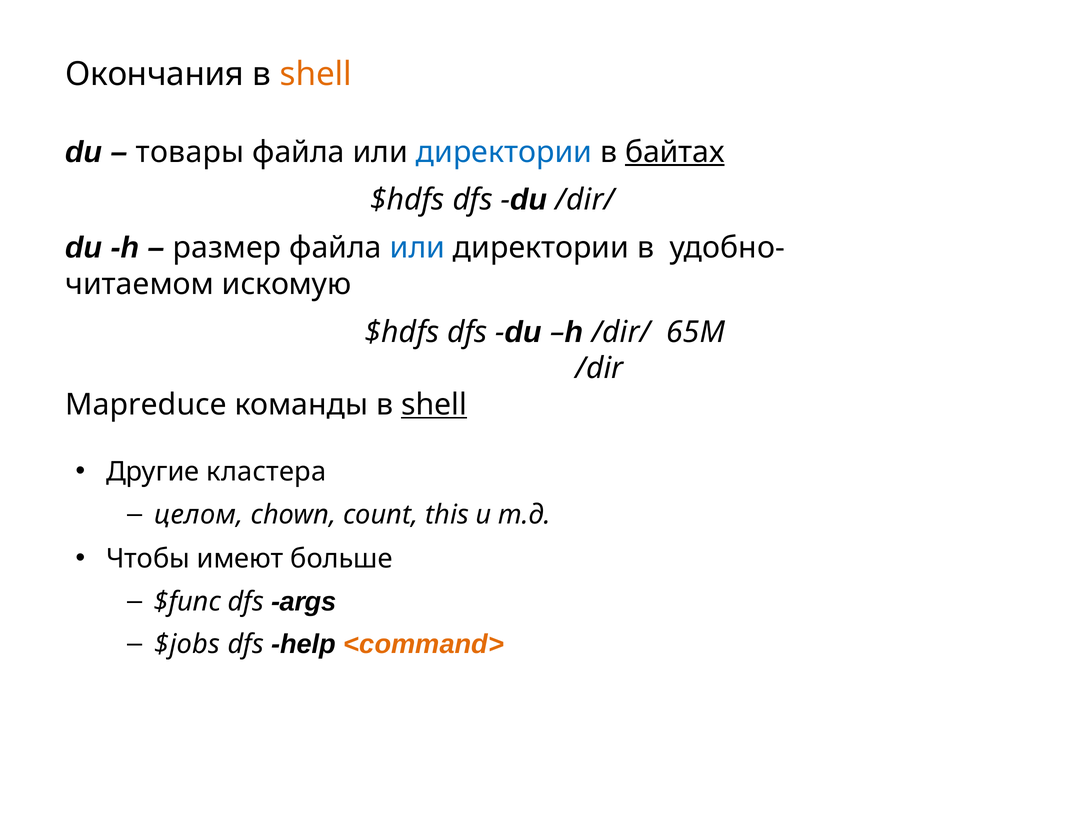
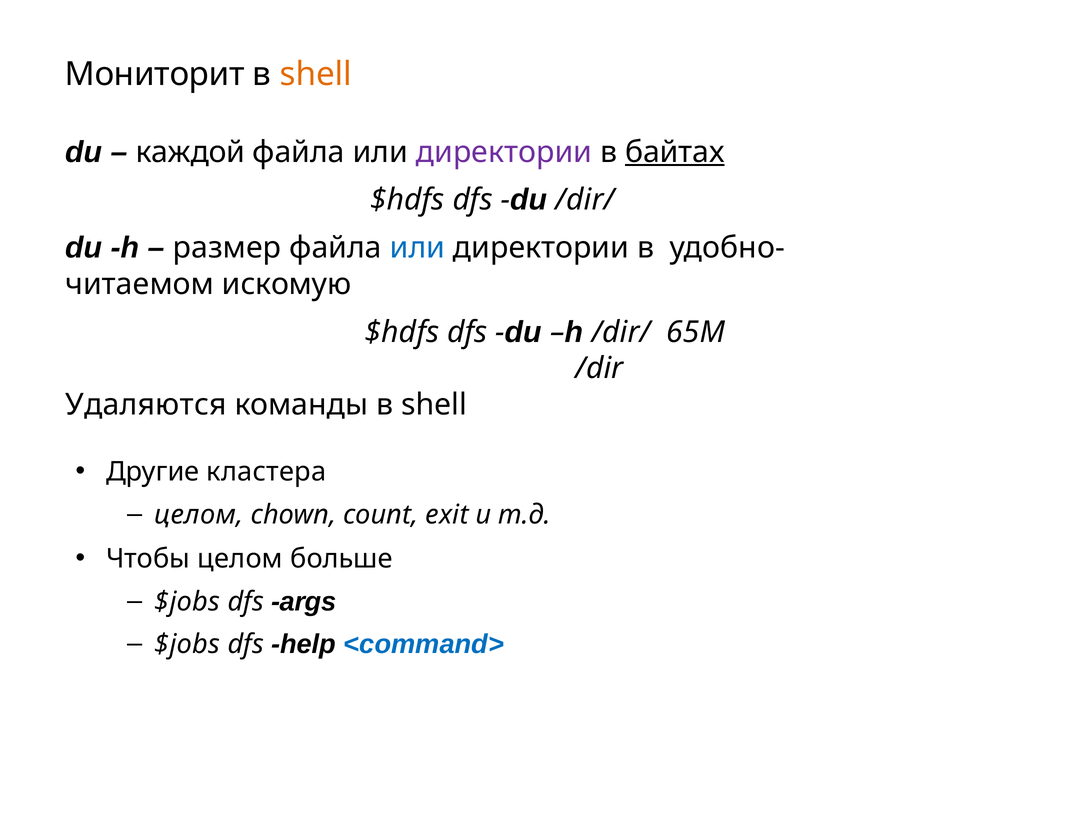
Окончания: Окончания -> Мониторит
товары: товары -> каждой
директории at (504, 152) colour: blue -> purple
Mapreduce: Mapreduce -> Удаляются
shell at (434, 405) underline: present -> none
this: this -> exit
Чтобы имеют: имеют -> целом
$func at (187, 602): $func -> $jobs
<command> colour: orange -> blue
